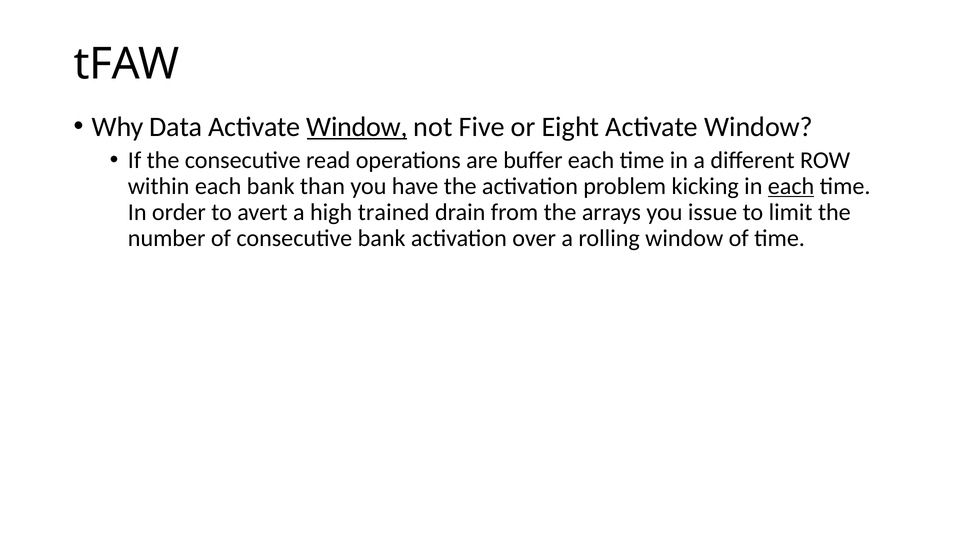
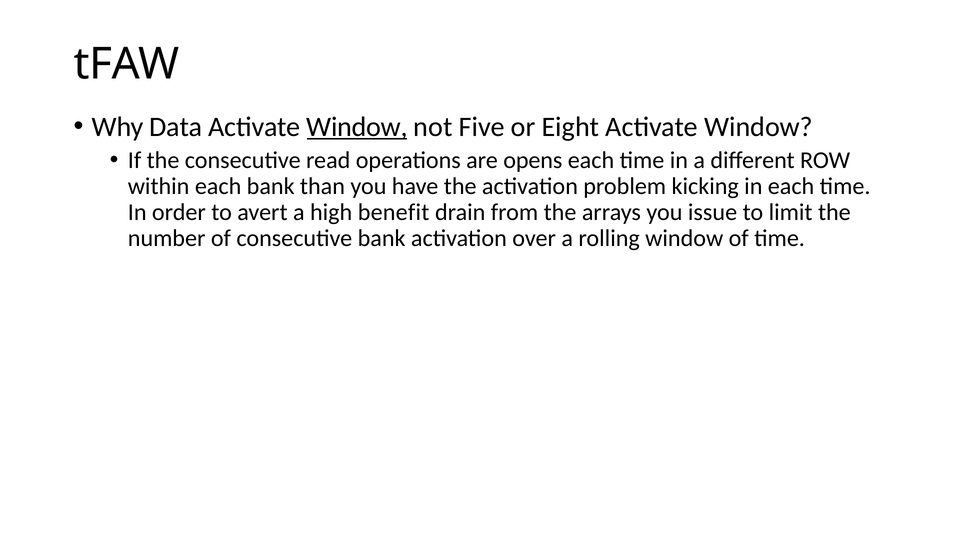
buffer: buffer -> opens
each at (791, 186) underline: present -> none
trained: trained -> benefit
